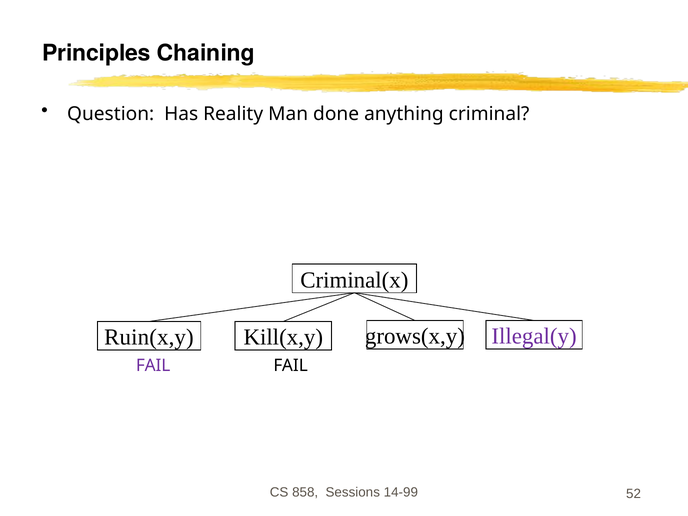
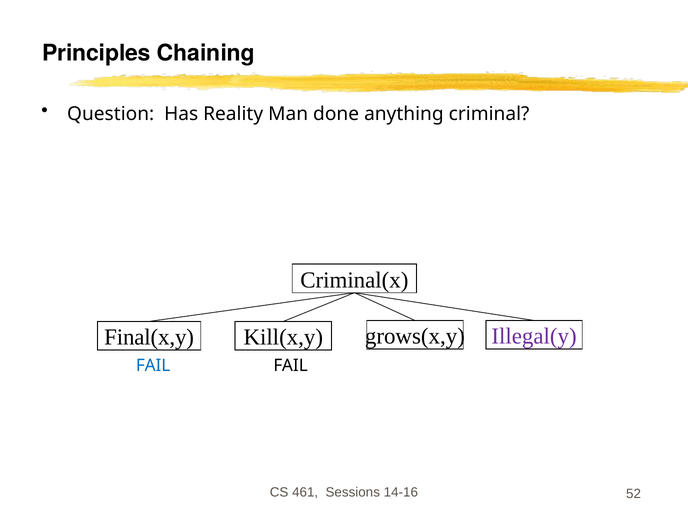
Ruin(x,y: Ruin(x,y -> Final(x,y
FAIL at (153, 365) colour: purple -> blue
858: 858 -> 461
14-99: 14-99 -> 14-16
